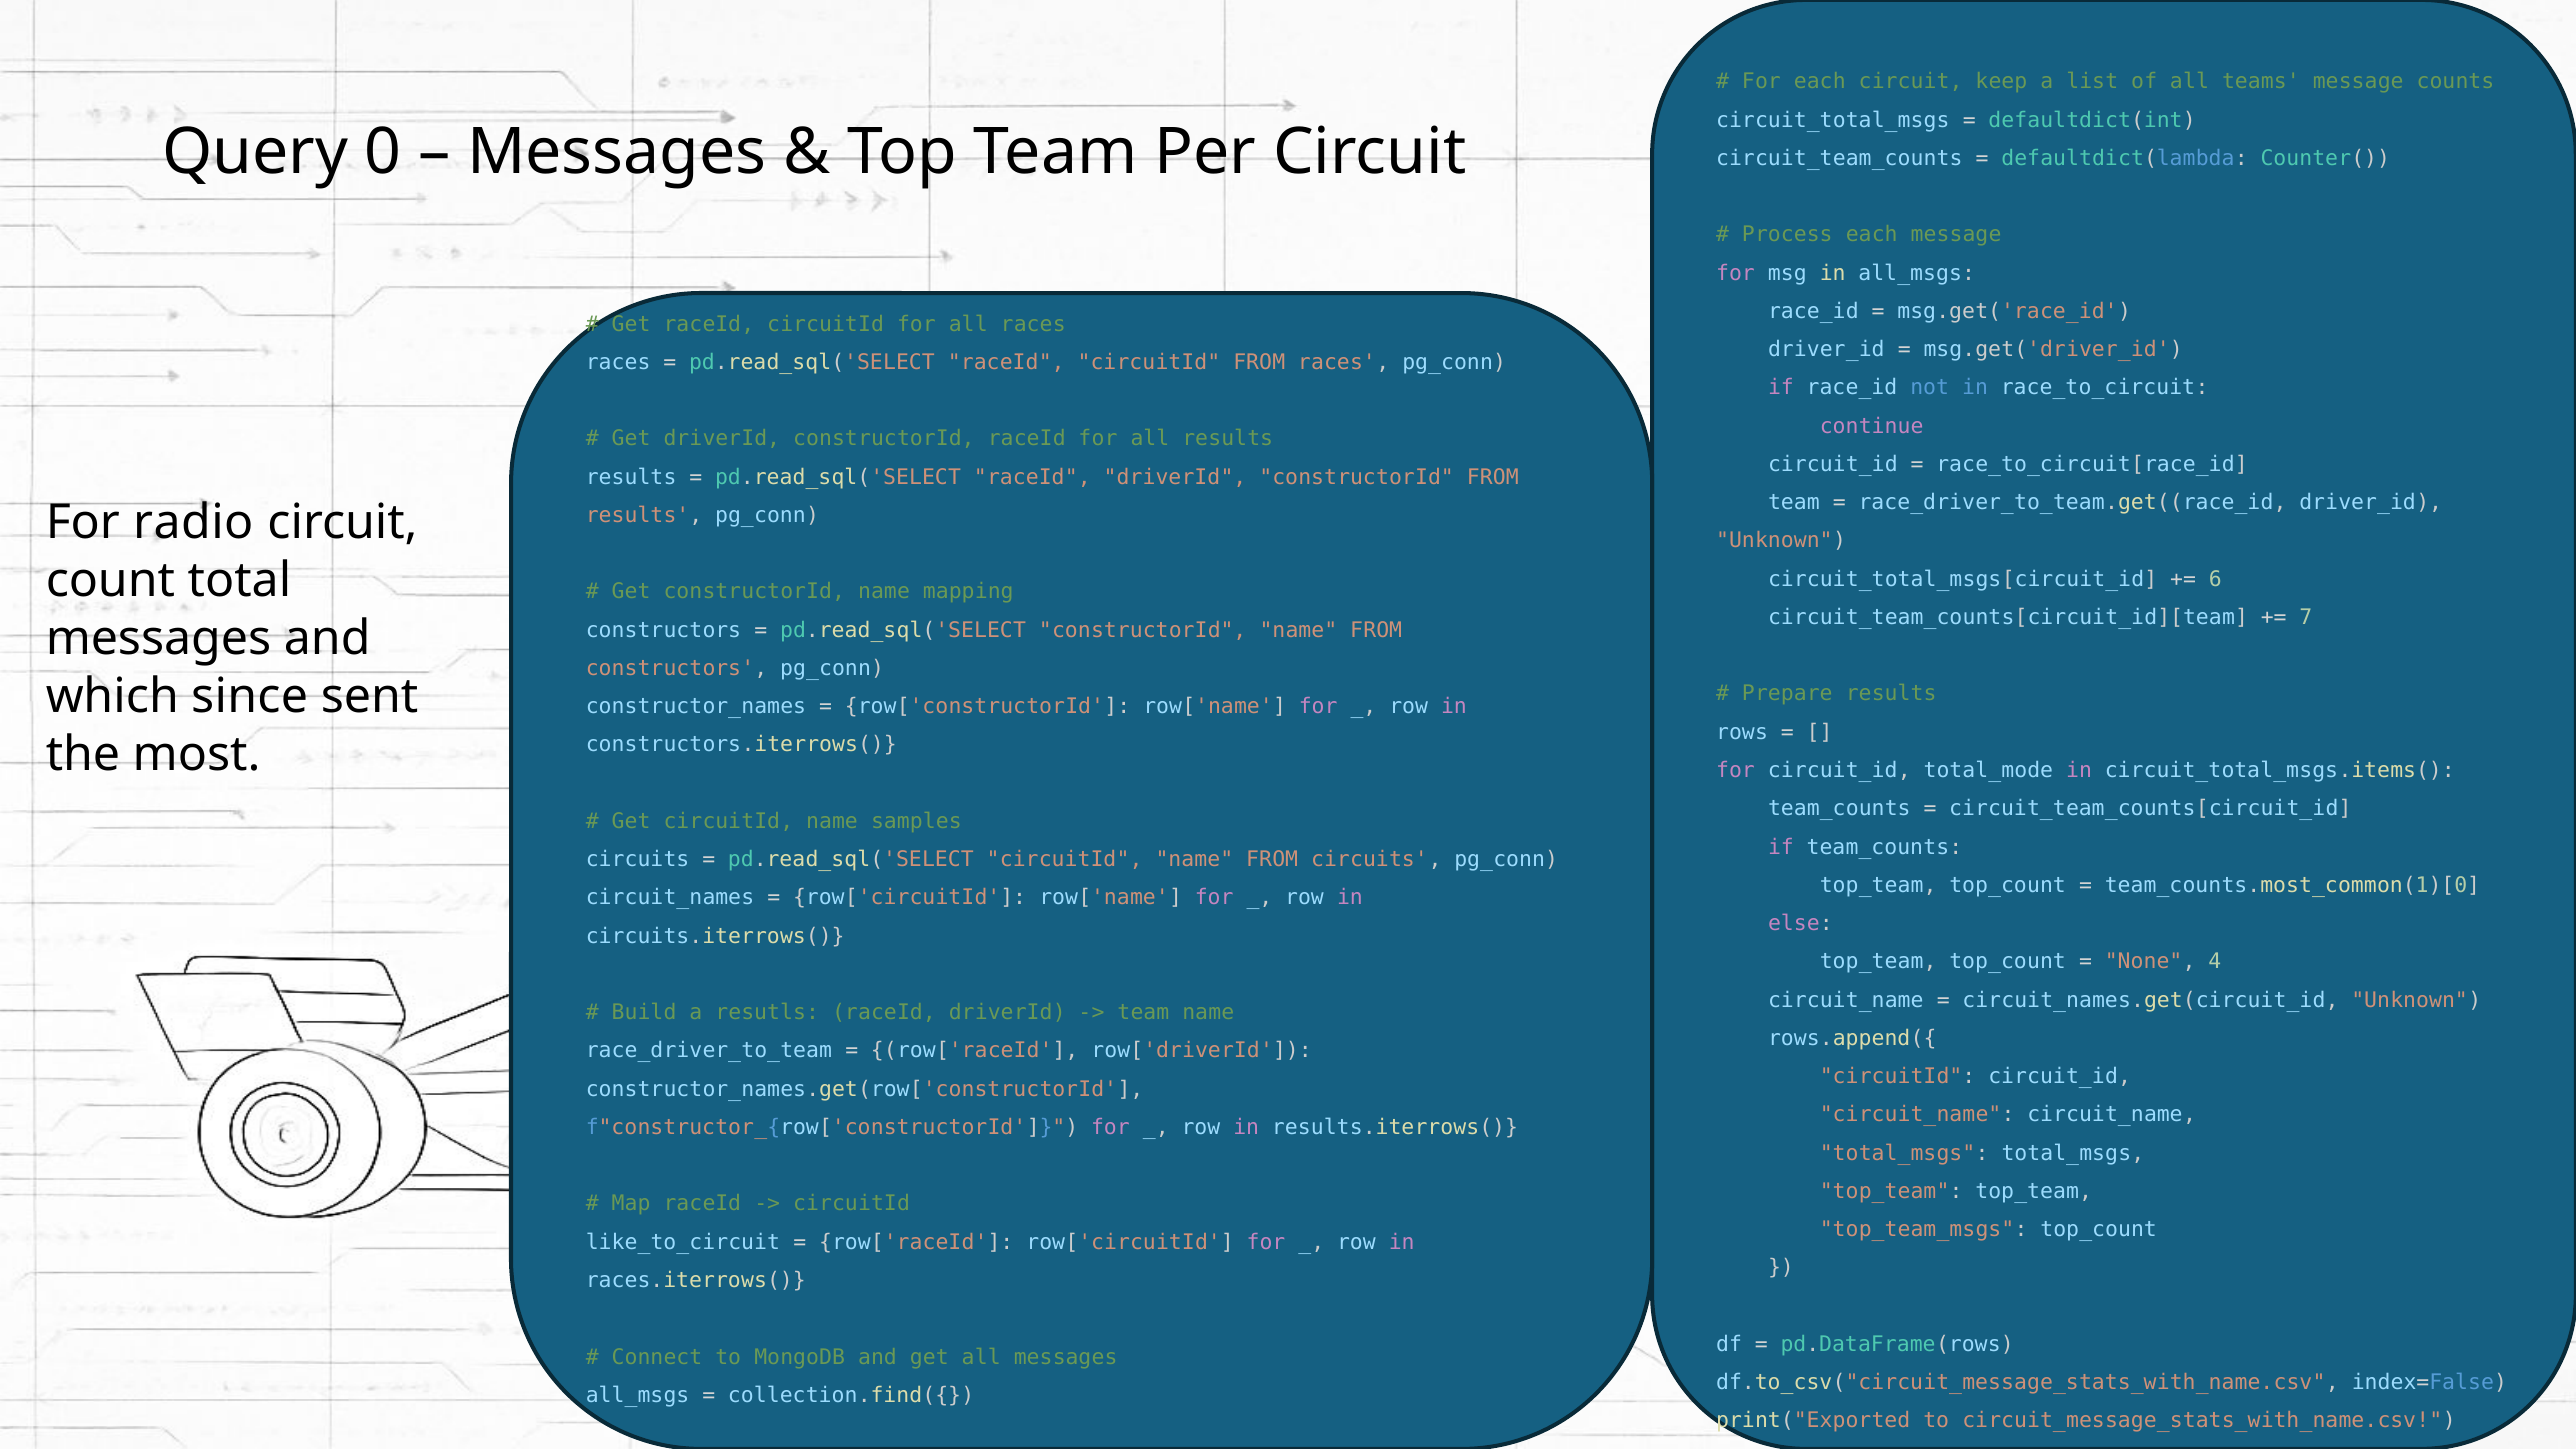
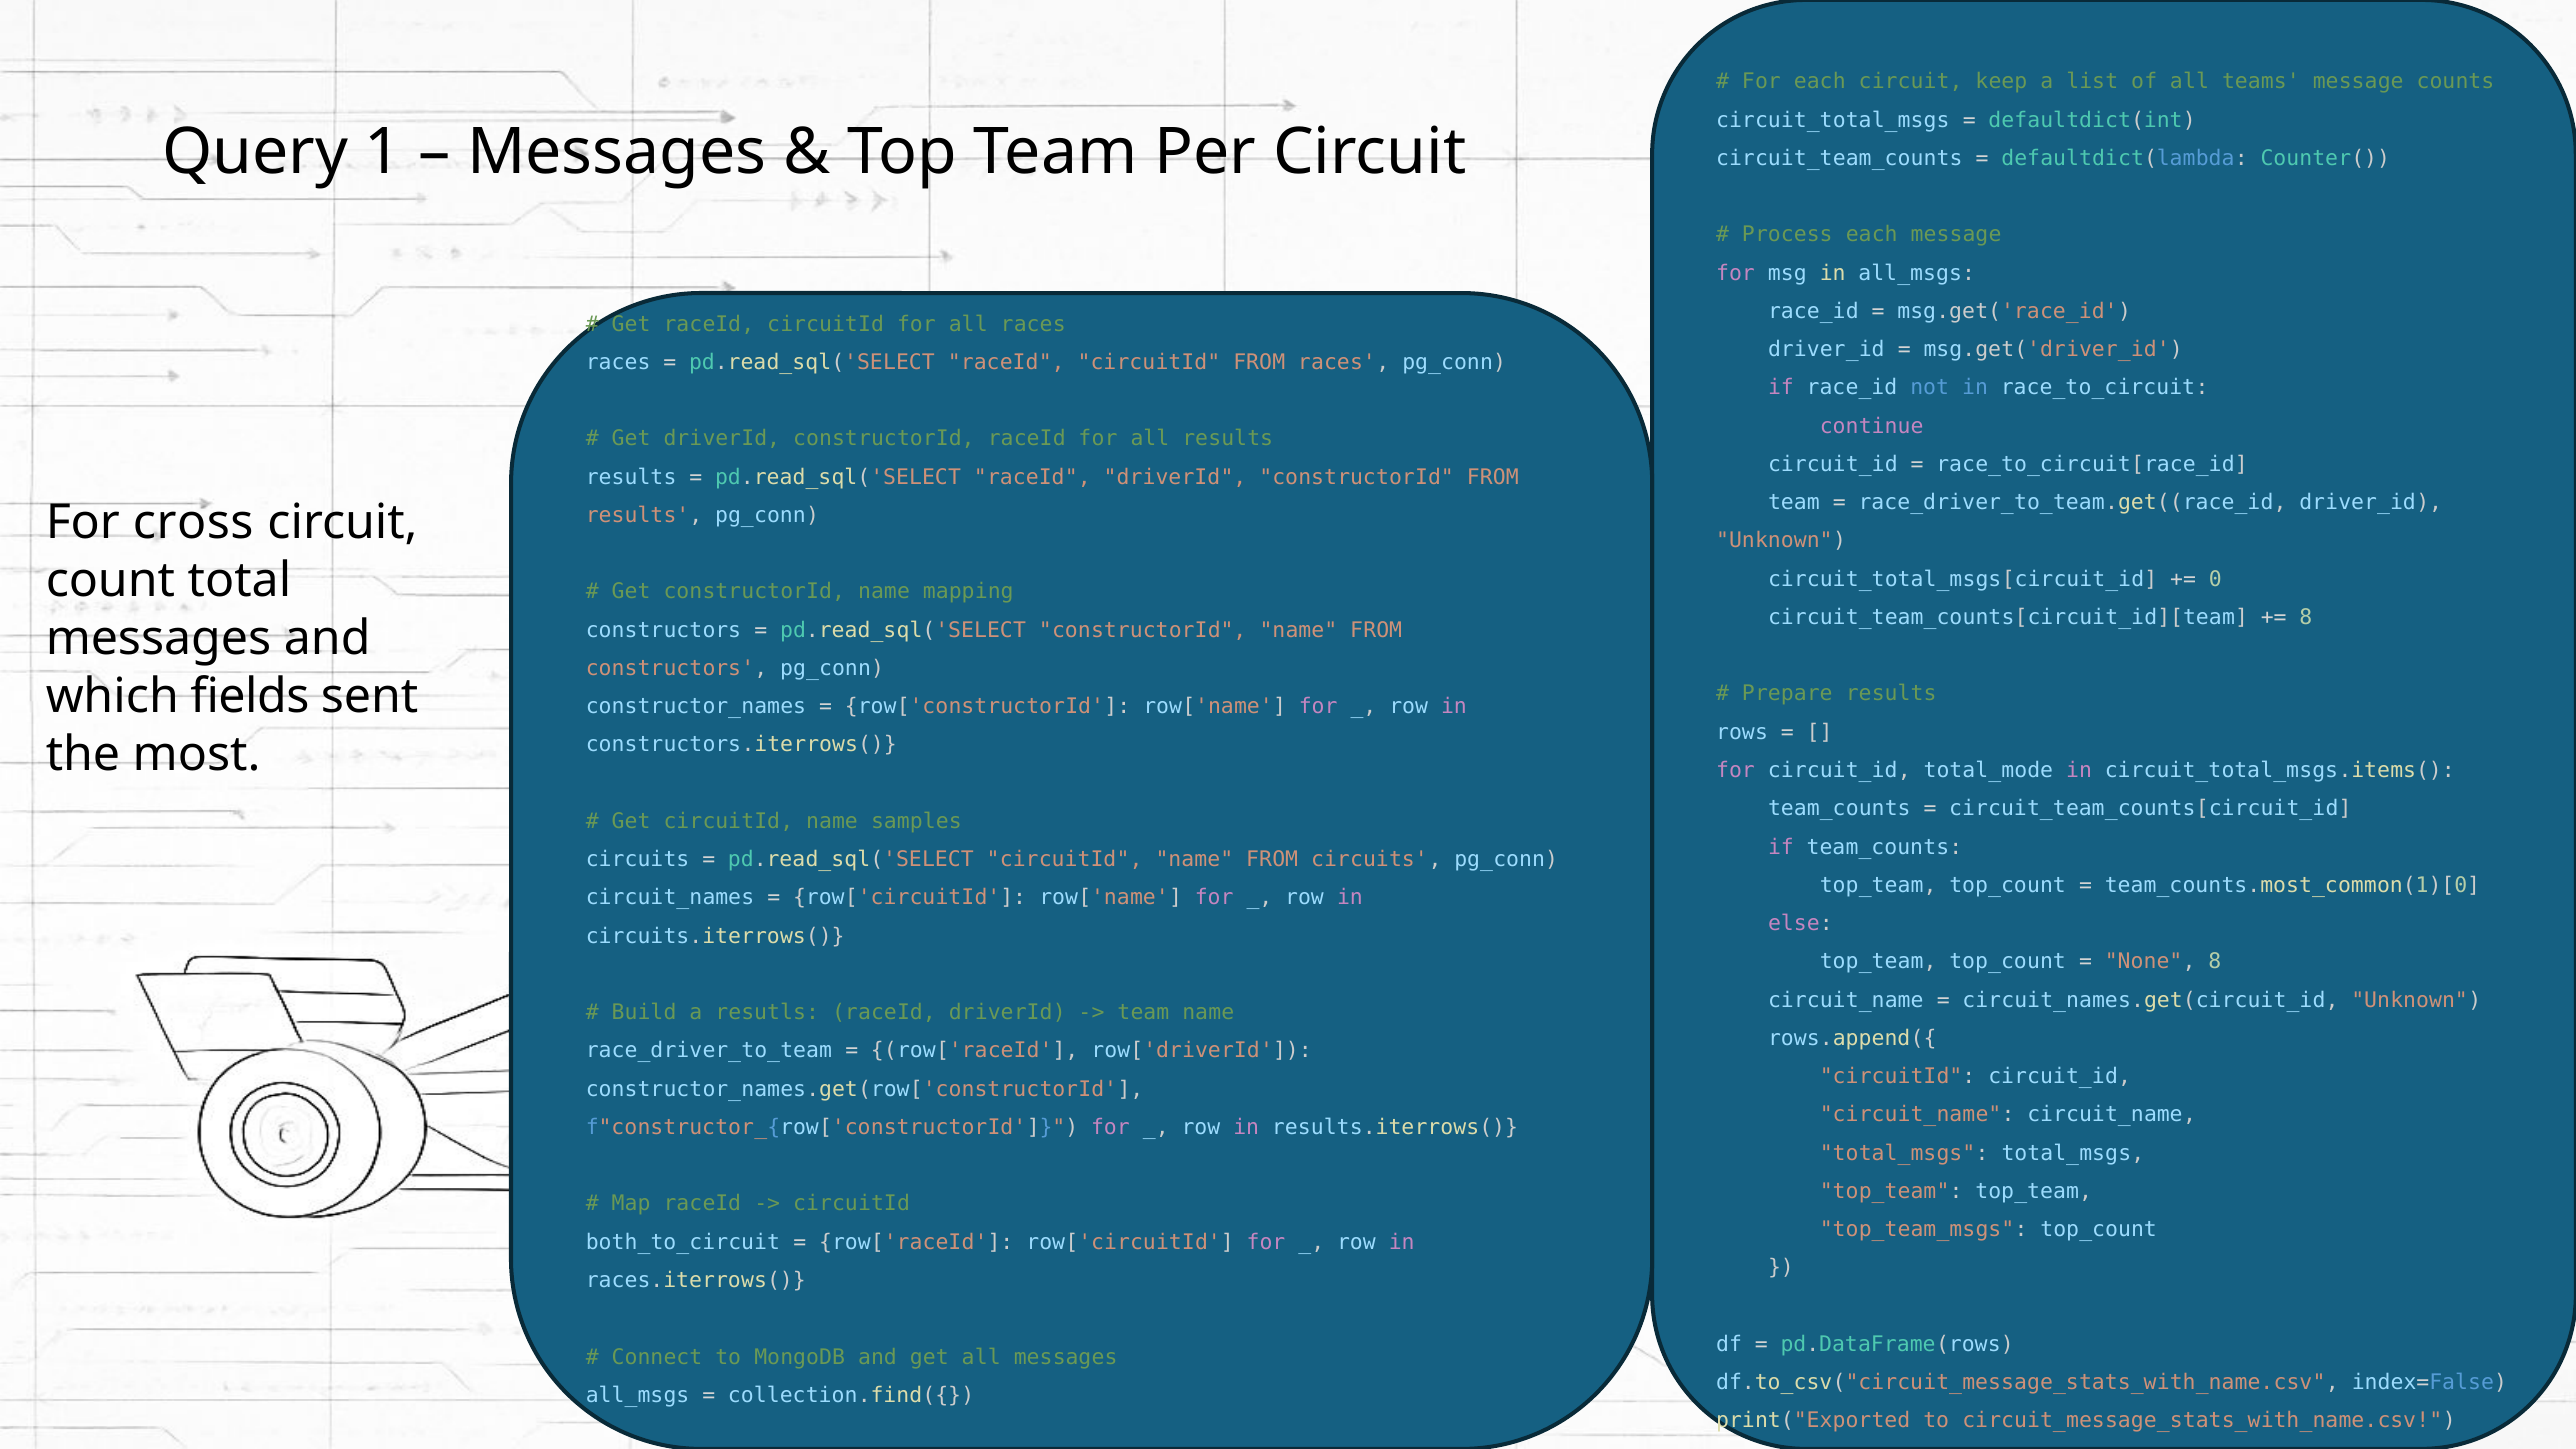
0: 0 -> 1
For radio: radio -> cross
6: 6 -> 0
7 at (2306, 617): 7 -> 8
since: since -> fields
None 4: 4 -> 8
like_to_circuit: like_to_circuit -> both_to_circuit
